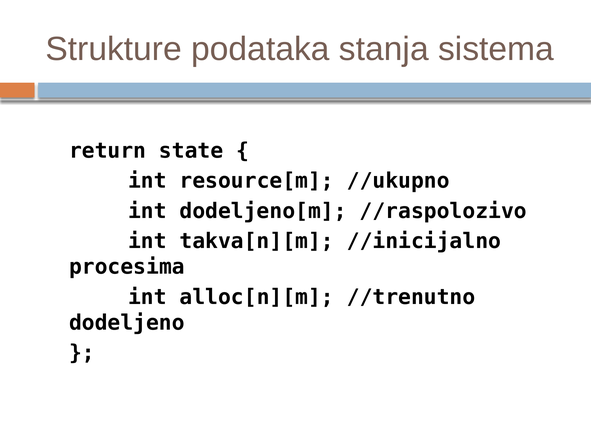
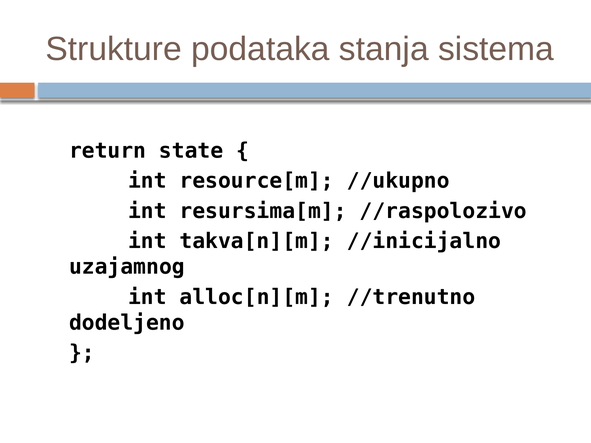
dodeljeno[m: dodeljeno[m -> resursima[m
procesima: procesima -> uzajamnog
